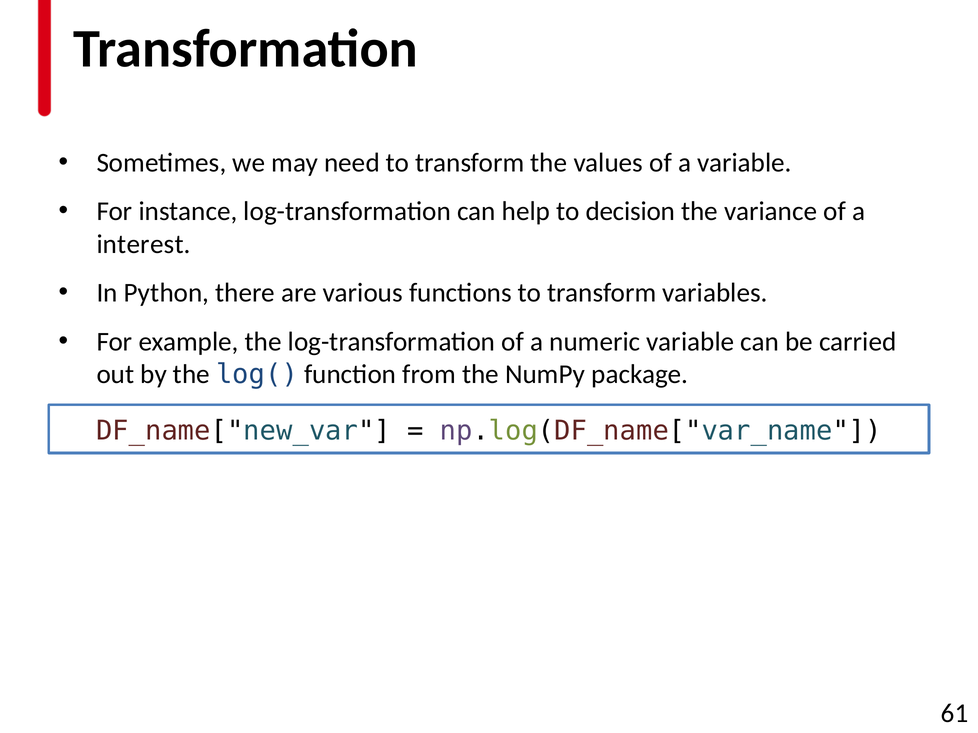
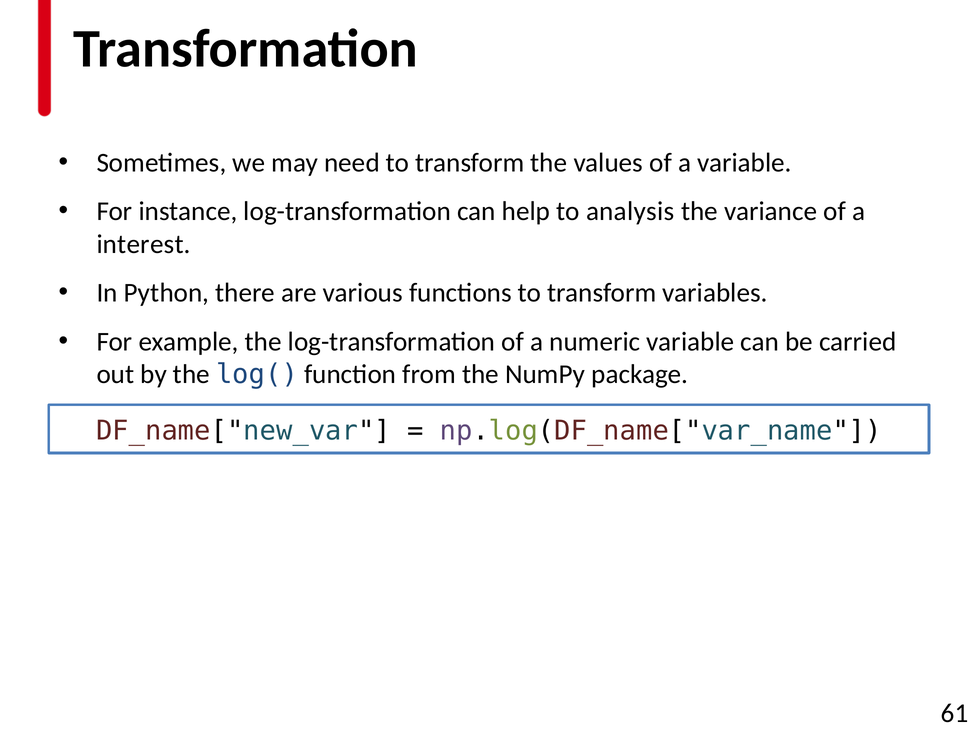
decision: decision -> analysis
